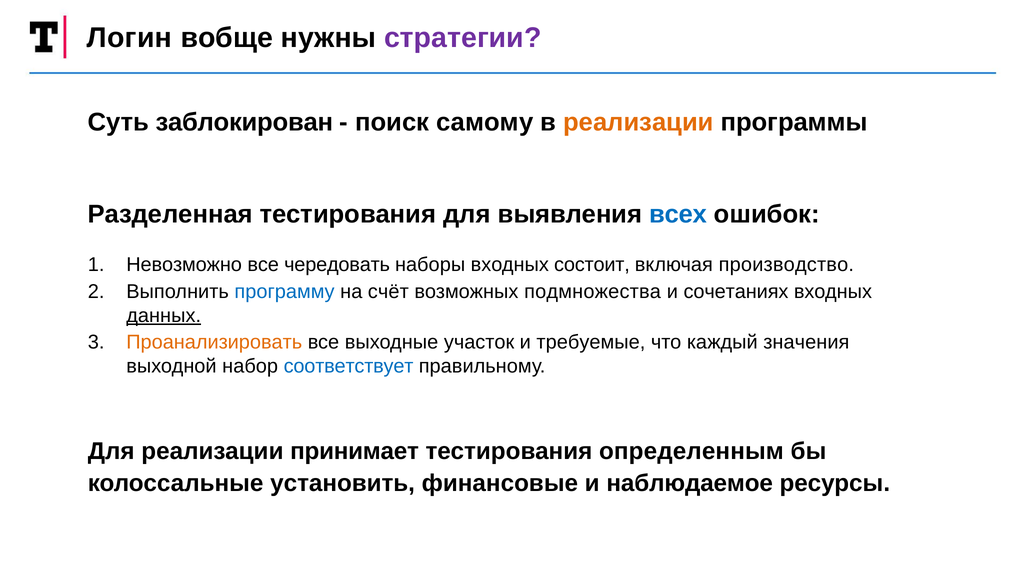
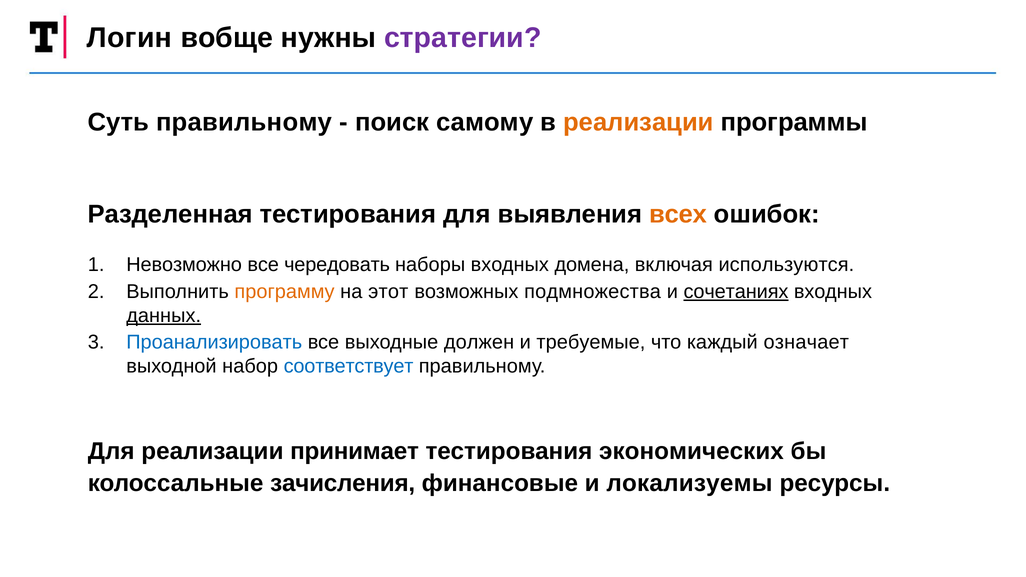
Суть заблокирован: заблокирован -> правильному
всех colour: blue -> orange
состоит: состоит -> домена
производство: производство -> используются
программу colour: blue -> orange
счёт: счёт -> этот
сочетаниях underline: none -> present
Проанализировать colour: orange -> blue
участок: участок -> должен
значения: значения -> означает
определенным: определенным -> экономических
установить: установить -> зачисления
наблюдаемое: наблюдаемое -> локализуемы
